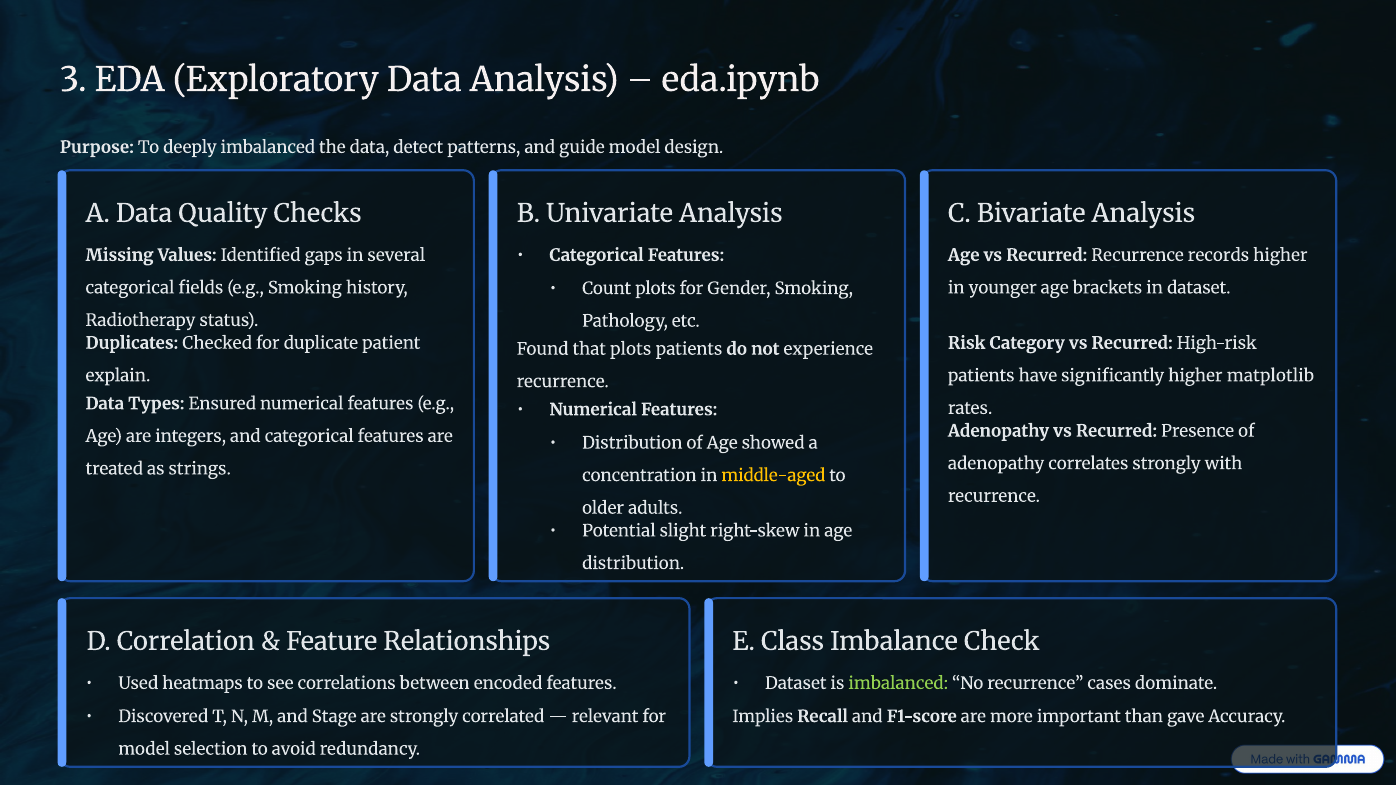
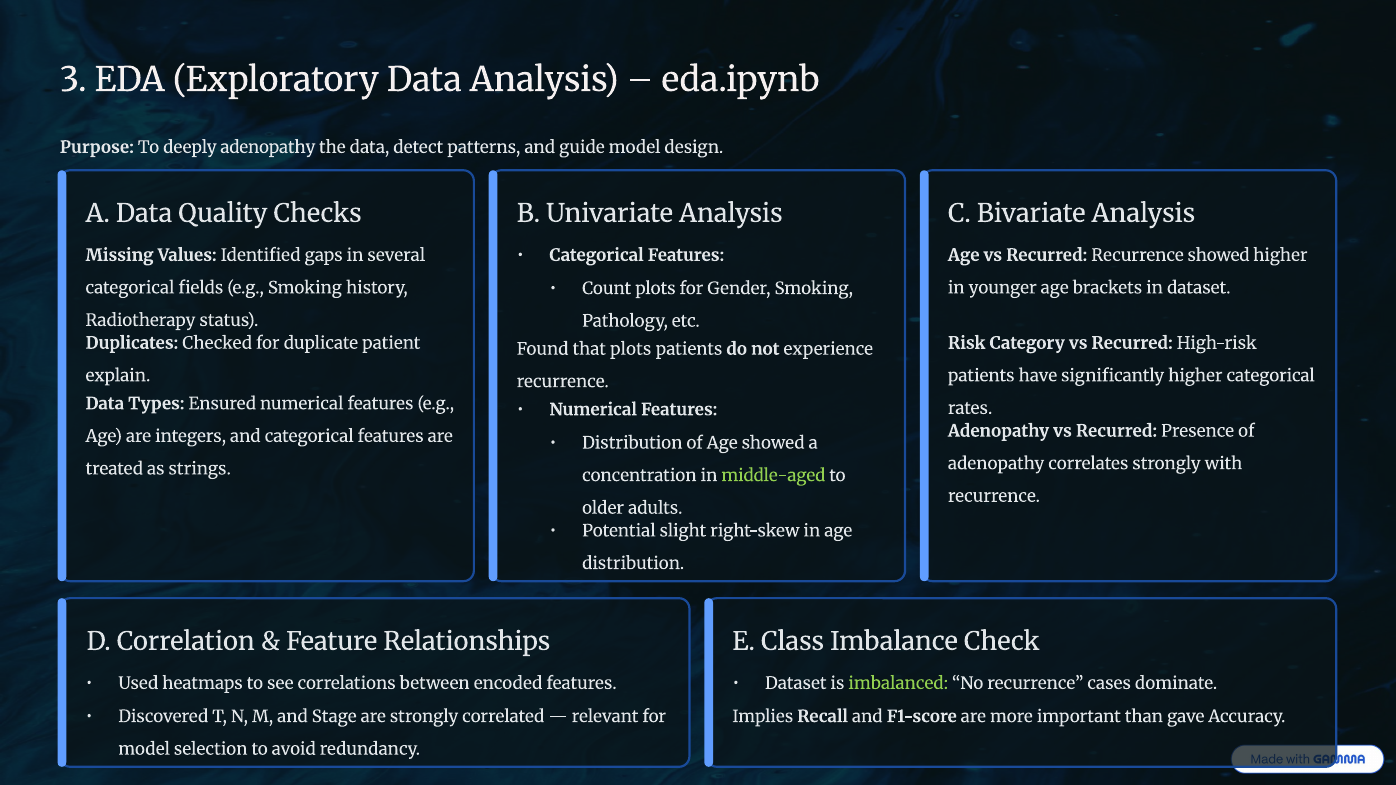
deeply imbalanced: imbalanced -> adenopathy
Recurrence records: records -> showed
higher matplotlib: matplotlib -> categorical
middle-aged colour: yellow -> light green
